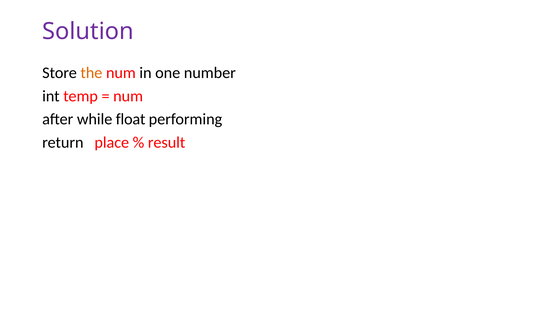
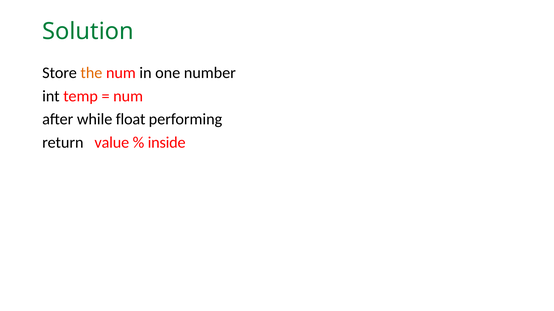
Solution colour: purple -> green
place: place -> value
result: result -> inside
